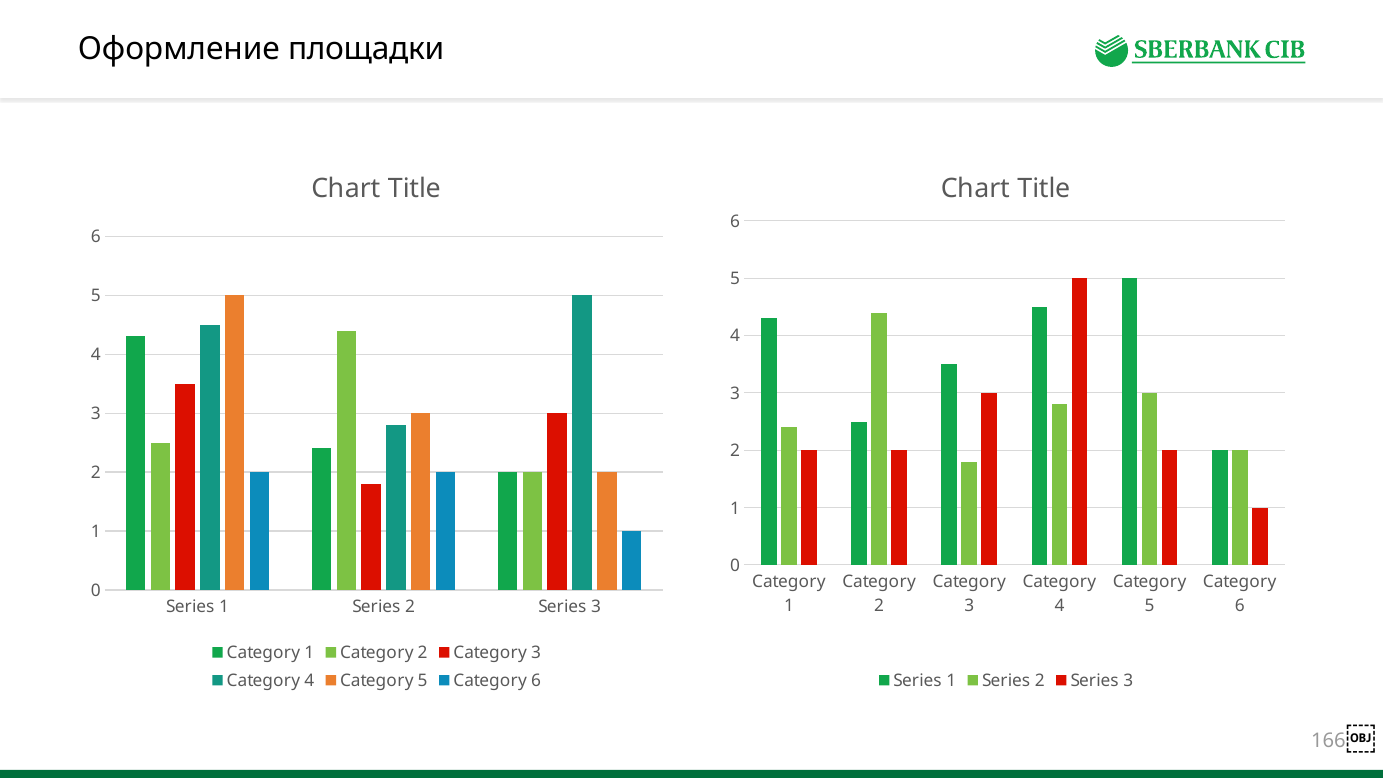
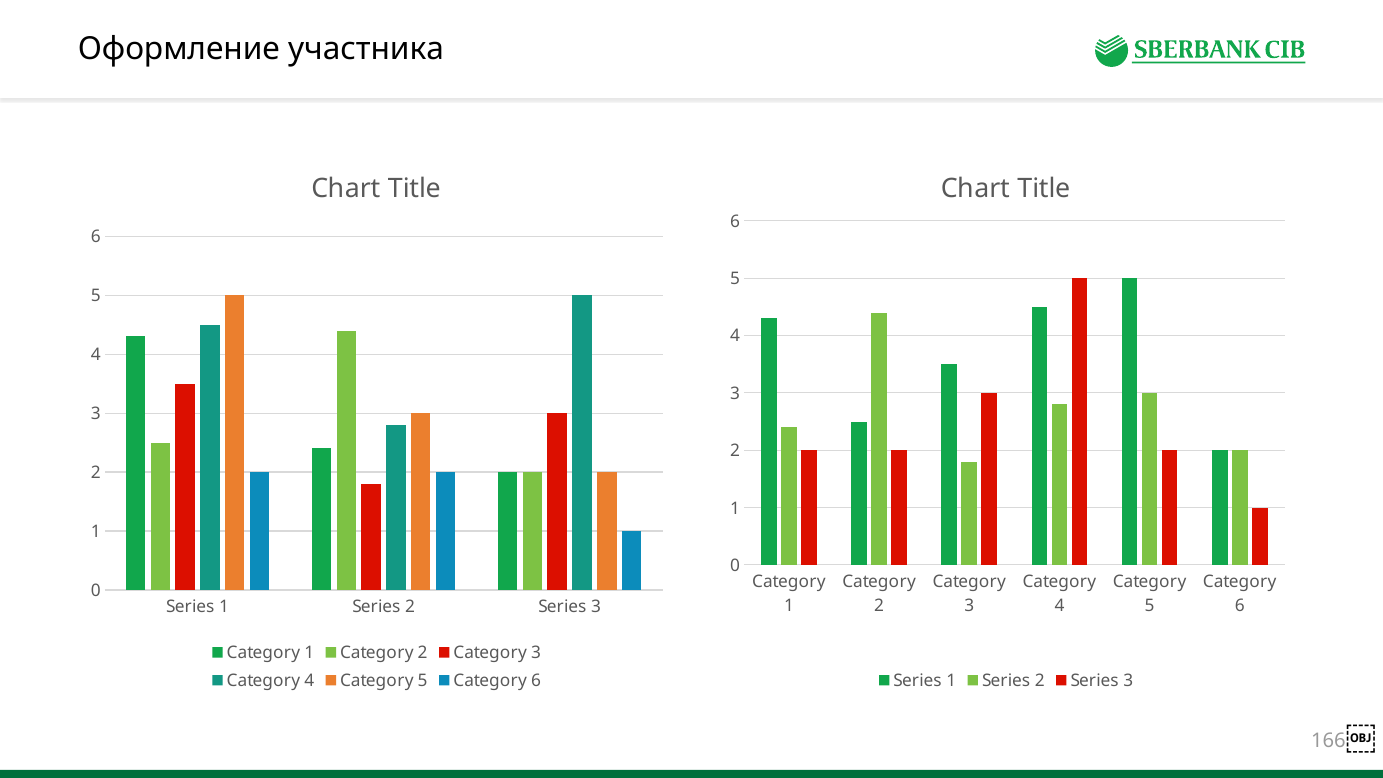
площадки: площадки -> участника
